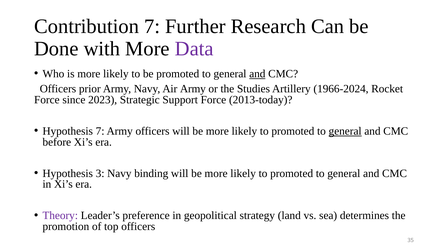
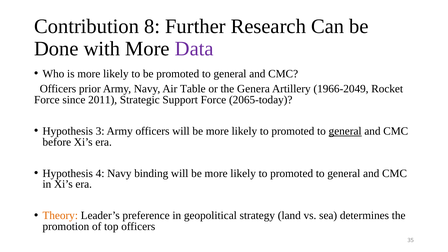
Contribution 7: 7 -> 8
and at (257, 74) underline: present -> none
Air Army: Army -> Table
Studies: Studies -> Genera
1966-2024: 1966-2024 -> 1966-2049
2023: 2023 -> 2011
2013-today: 2013-today -> 2065-today
Hypothesis 7: 7 -> 3
3: 3 -> 4
Theory colour: purple -> orange
